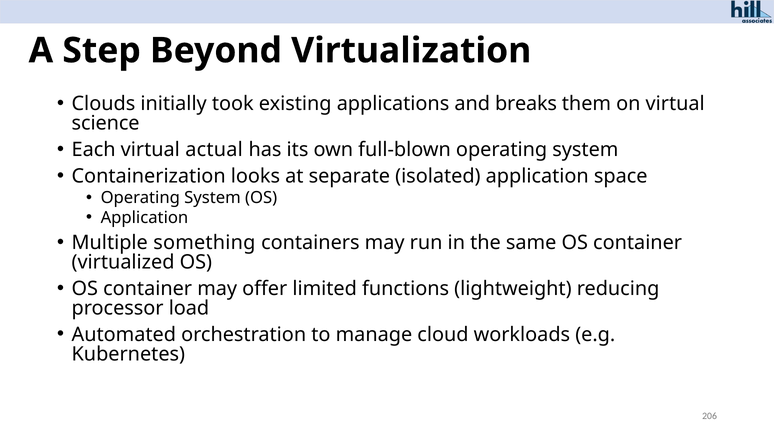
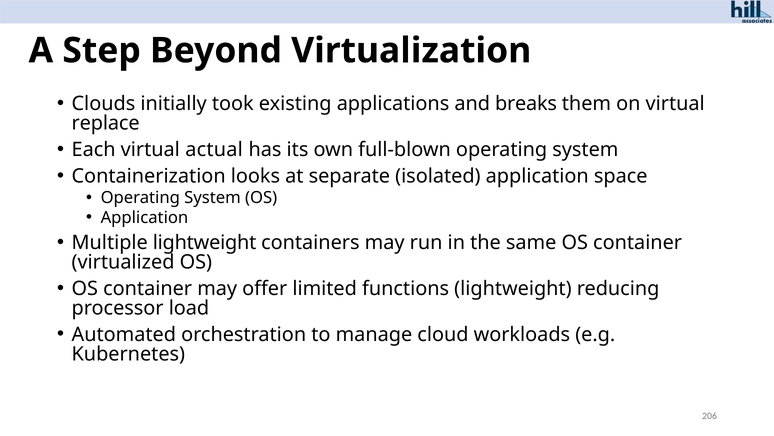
science: science -> replace
Multiple something: something -> lightweight
